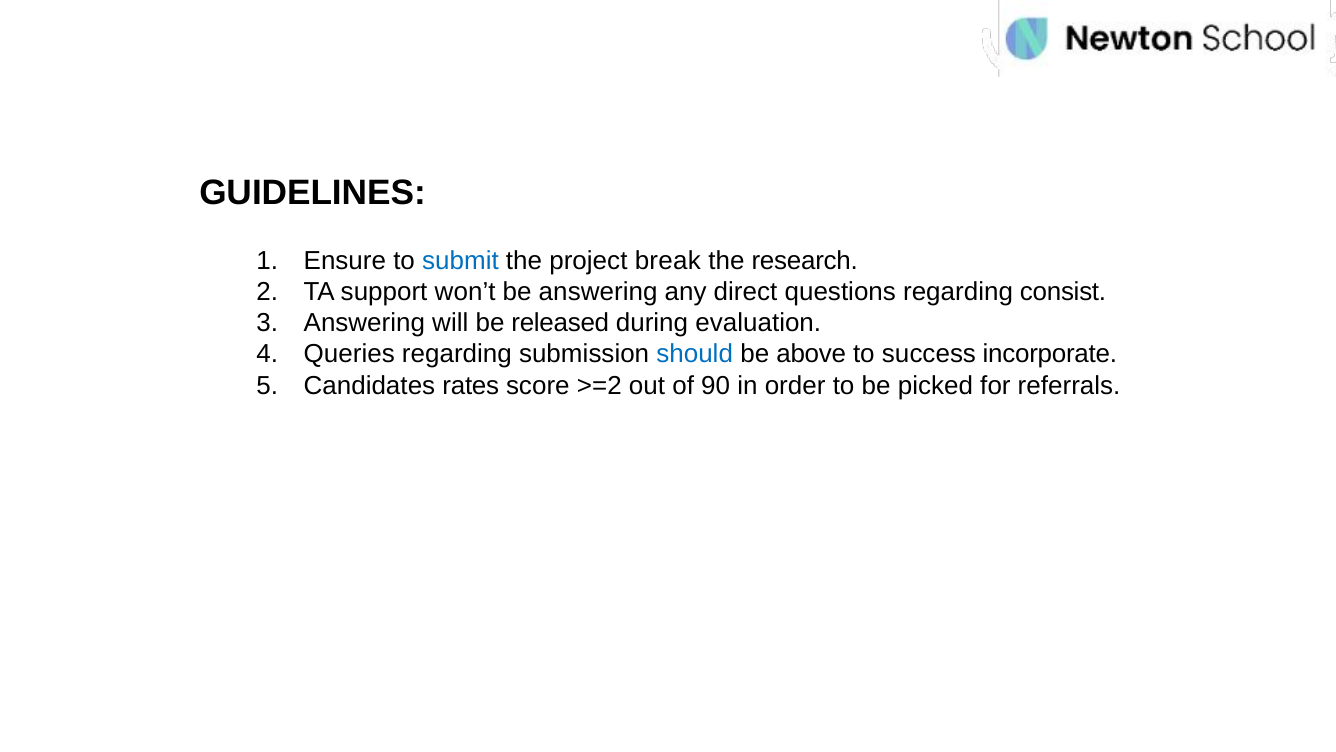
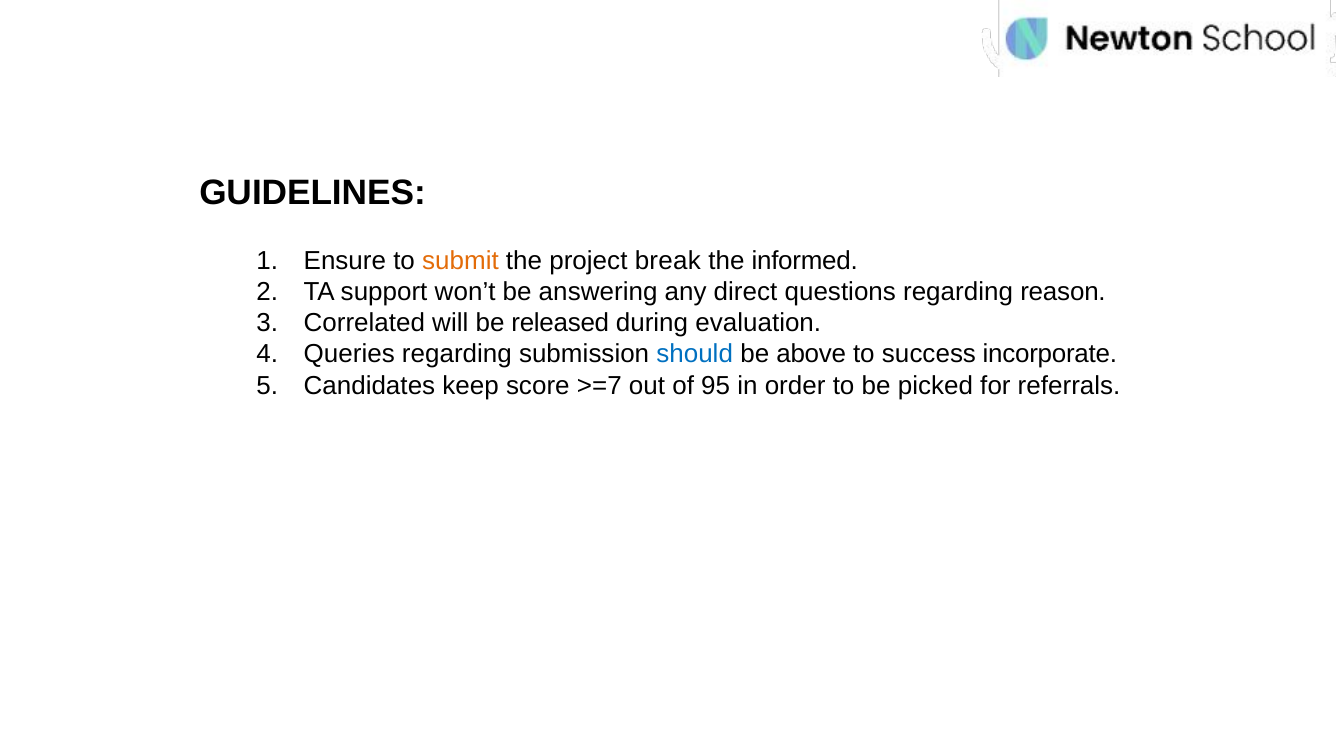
submit colour: blue -> orange
research: research -> informed
consist: consist -> reason
Answering at (364, 323): Answering -> Correlated
rates: rates -> keep
>=2: >=2 -> >=7
90: 90 -> 95
